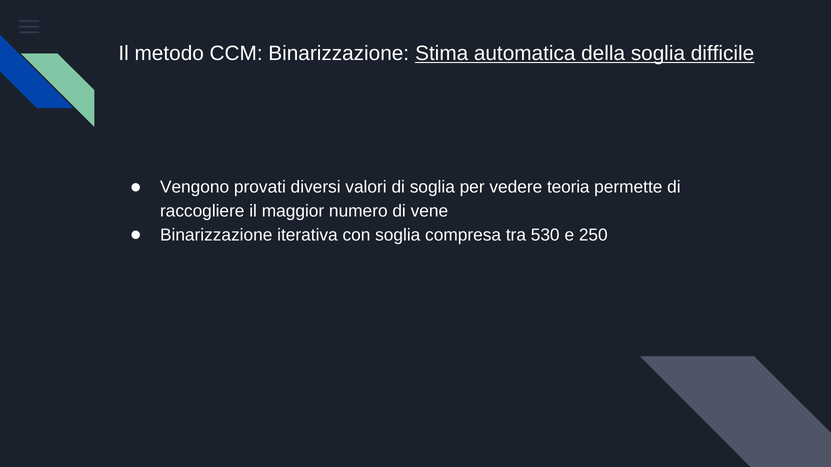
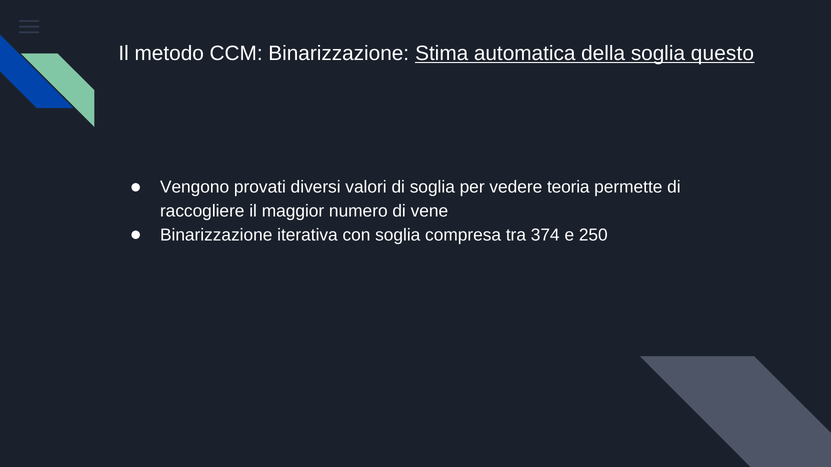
difficile: difficile -> questo
530: 530 -> 374
